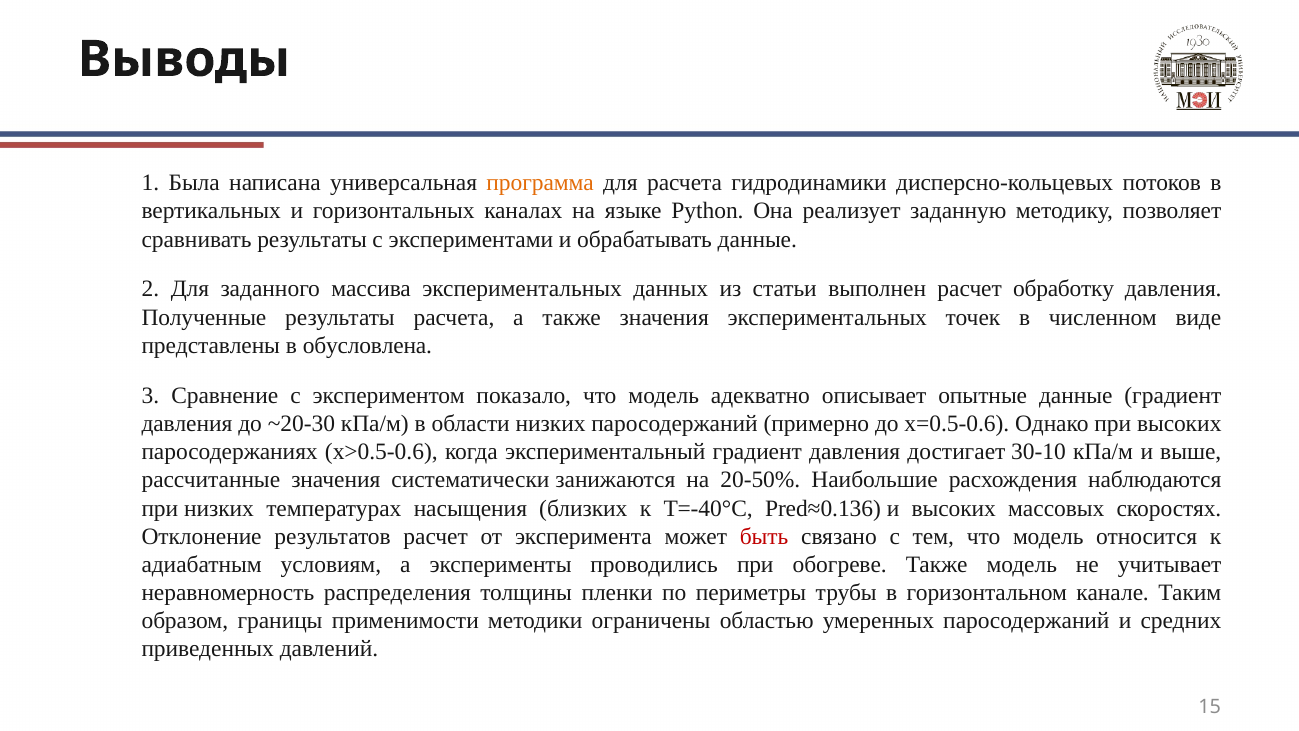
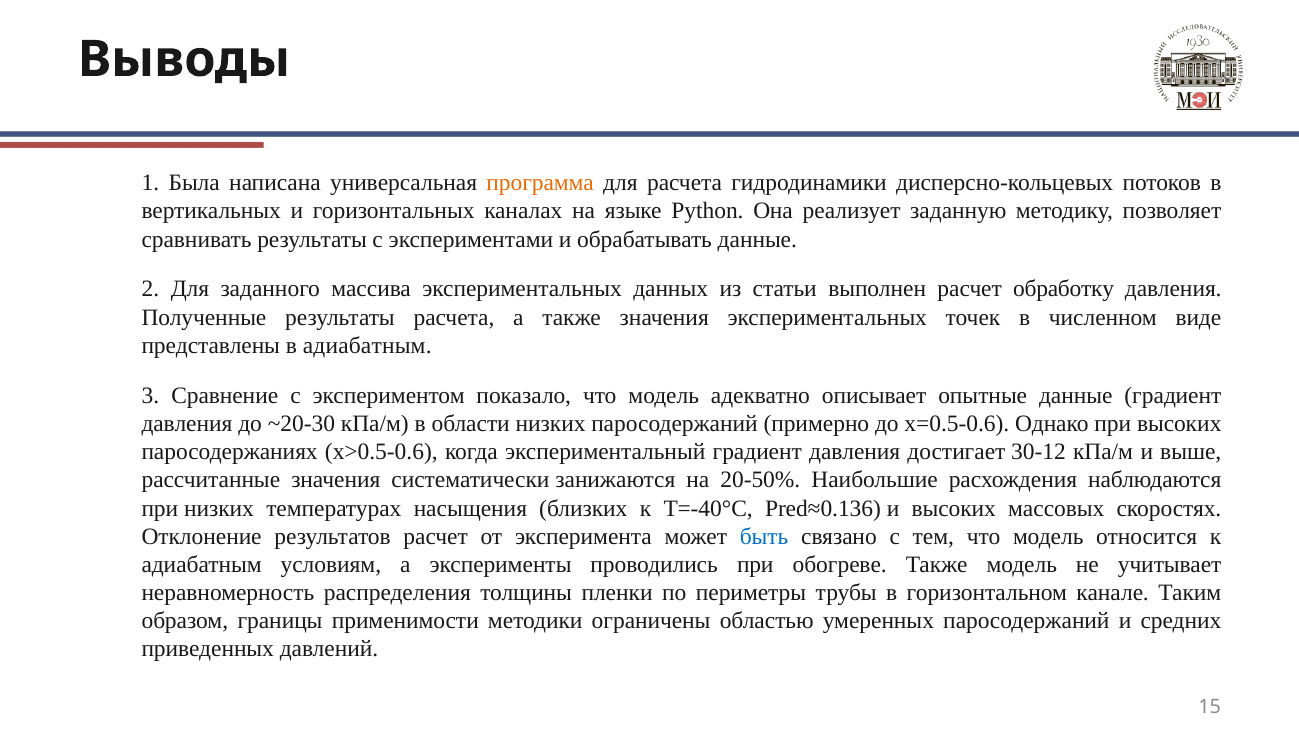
в обусловлена: обусловлена -> адиабатным
30-10: 30-10 -> 30-12
быть colour: red -> blue
